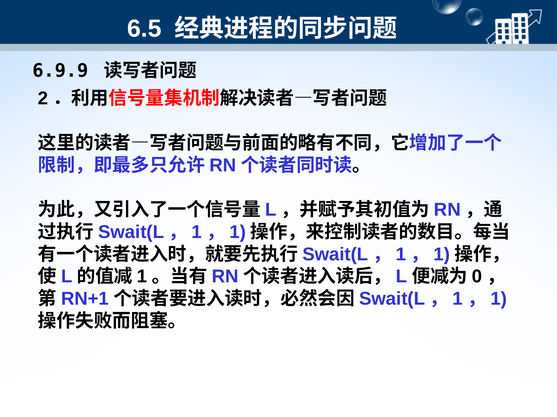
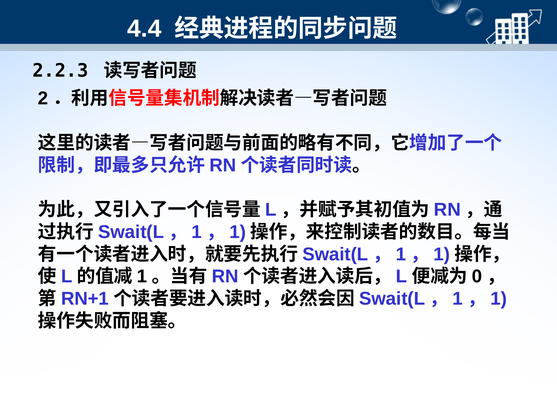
6.5: 6.5 -> 4.4
6.9.9: 6.9.9 -> 2.2.3
